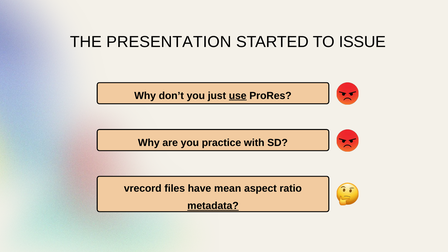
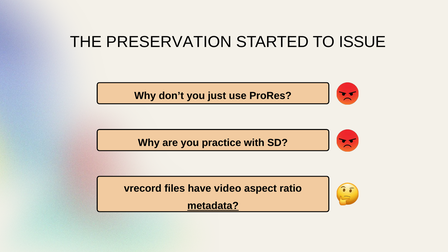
PRESENTATION: PRESENTATION -> PRESERVATION
use underline: present -> none
mean: mean -> video
